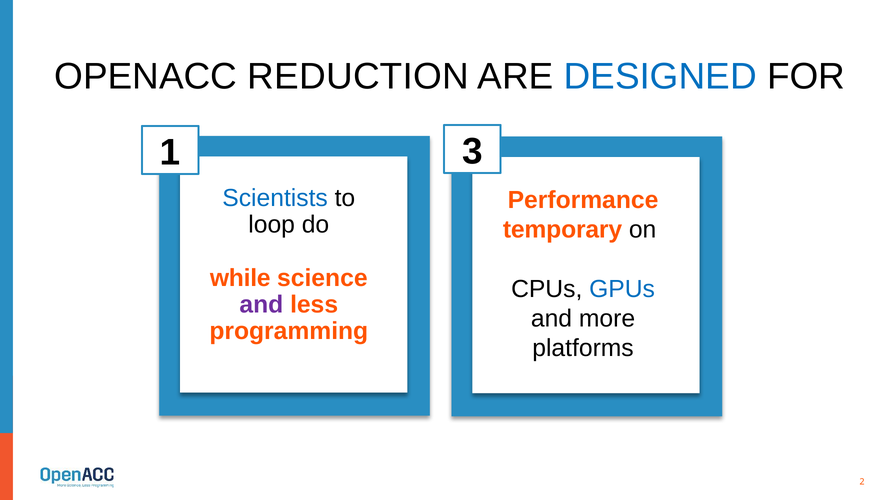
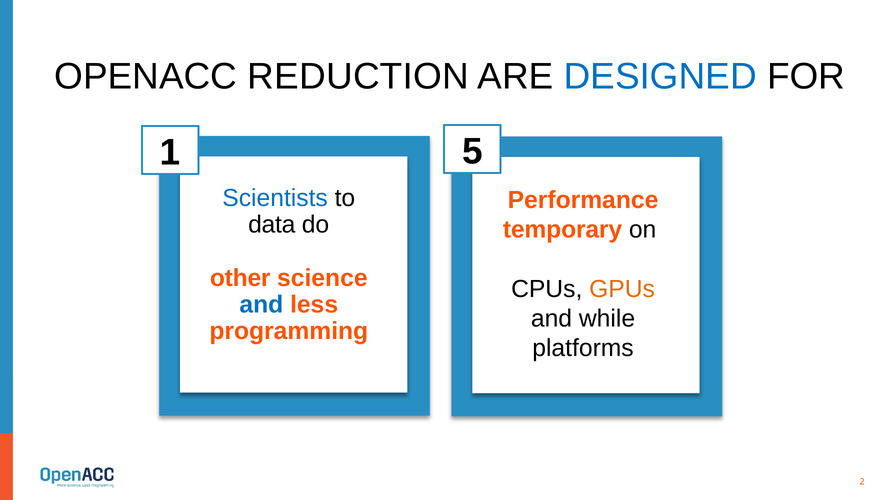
3: 3 -> 5
loop: loop -> data
while: while -> other
GPUs colour: blue -> orange
and at (261, 304) colour: purple -> blue
more: more -> while
